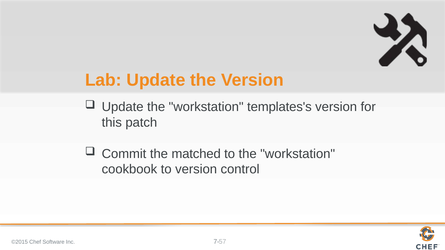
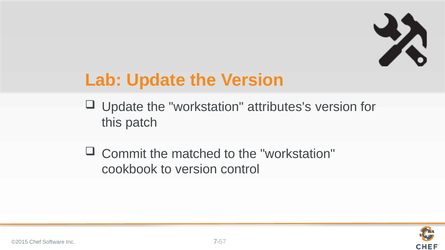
templates's: templates's -> attributes's
